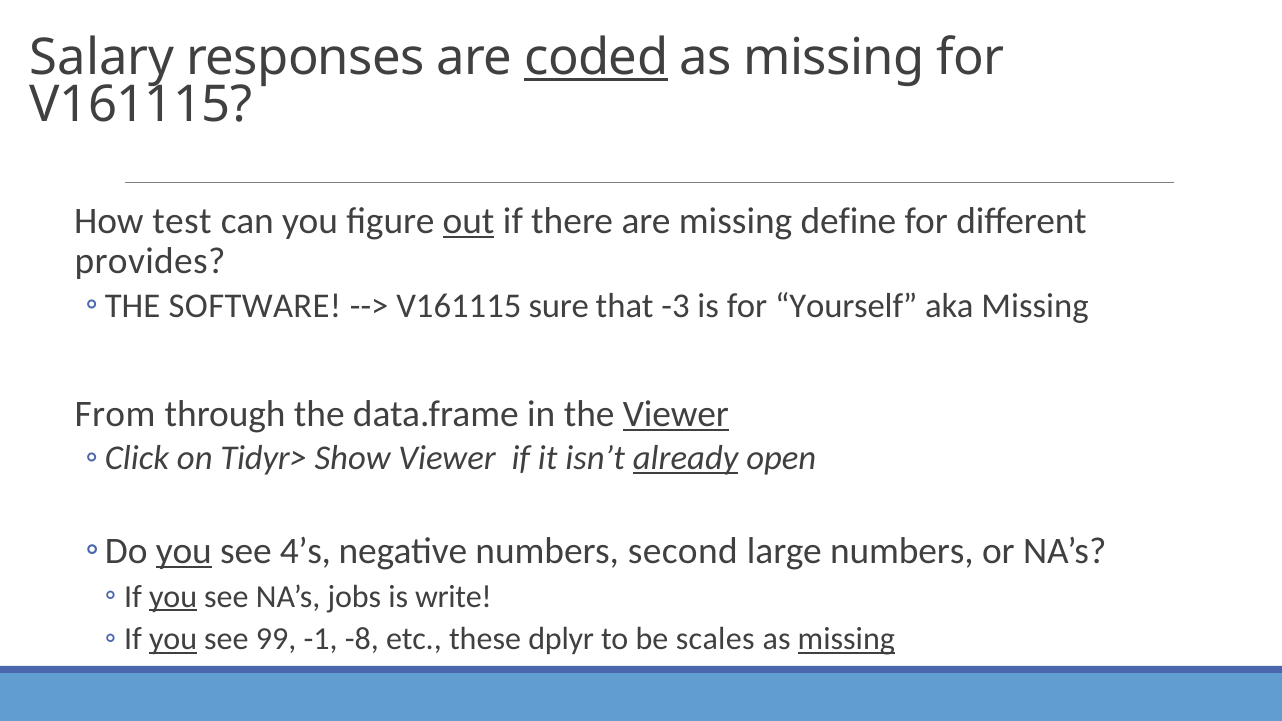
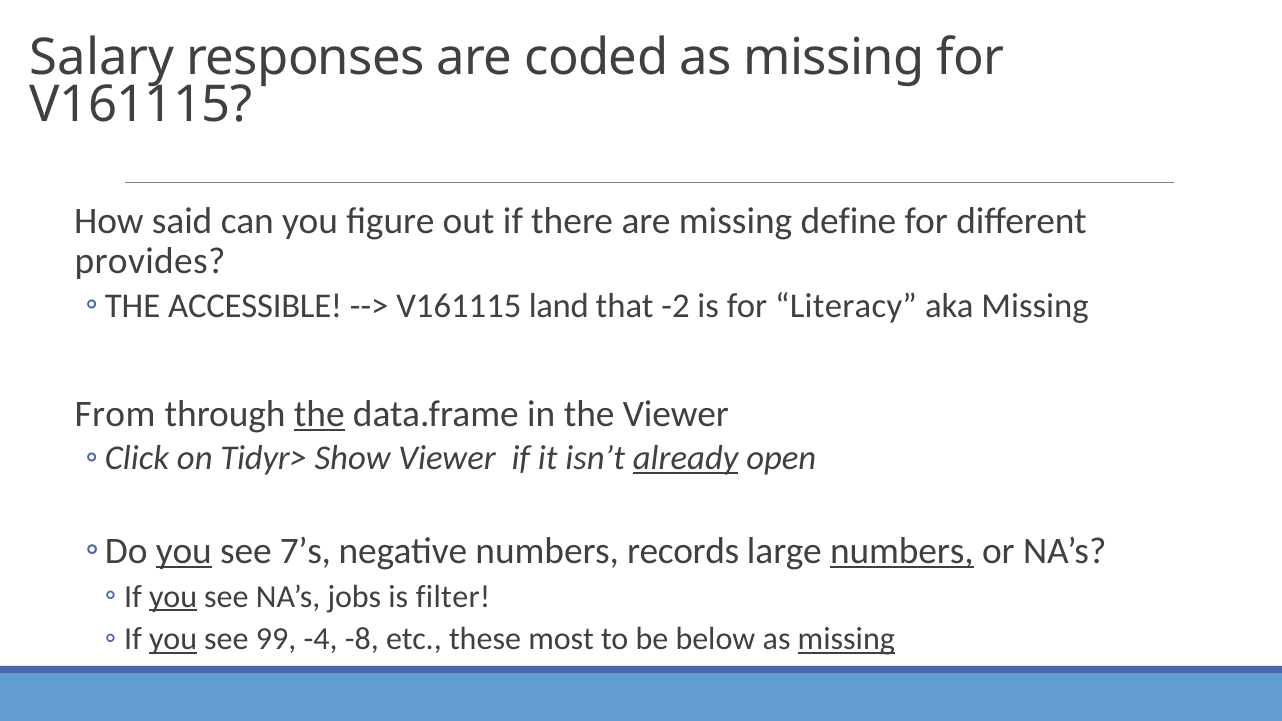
coded underline: present -> none
test: test -> said
out underline: present -> none
SOFTWARE: SOFTWARE -> ACCESSIBLE
sure: sure -> land
-3: -3 -> -2
Yourself: Yourself -> Literacy
the at (319, 414) underline: none -> present
Viewer at (676, 414) underline: present -> none
4’s: 4’s -> 7’s
second: second -> records
numbers at (902, 551) underline: none -> present
write: write -> filter
-1: -1 -> -4
dplyr: dplyr -> most
scales: scales -> below
